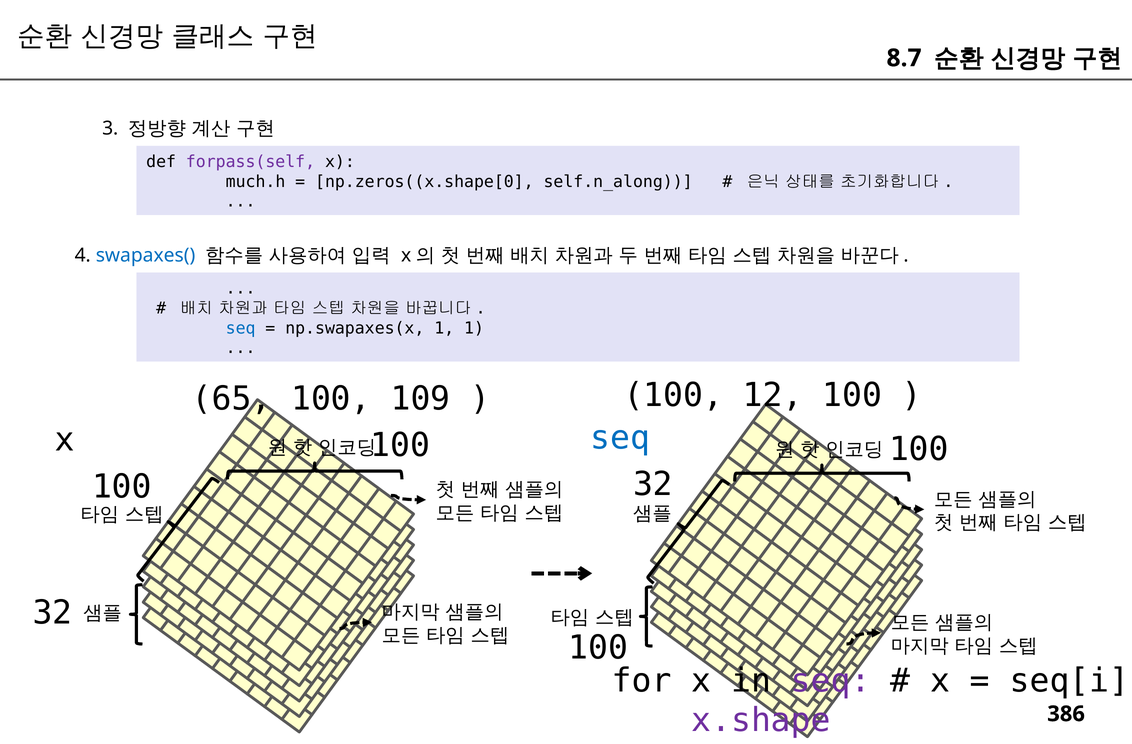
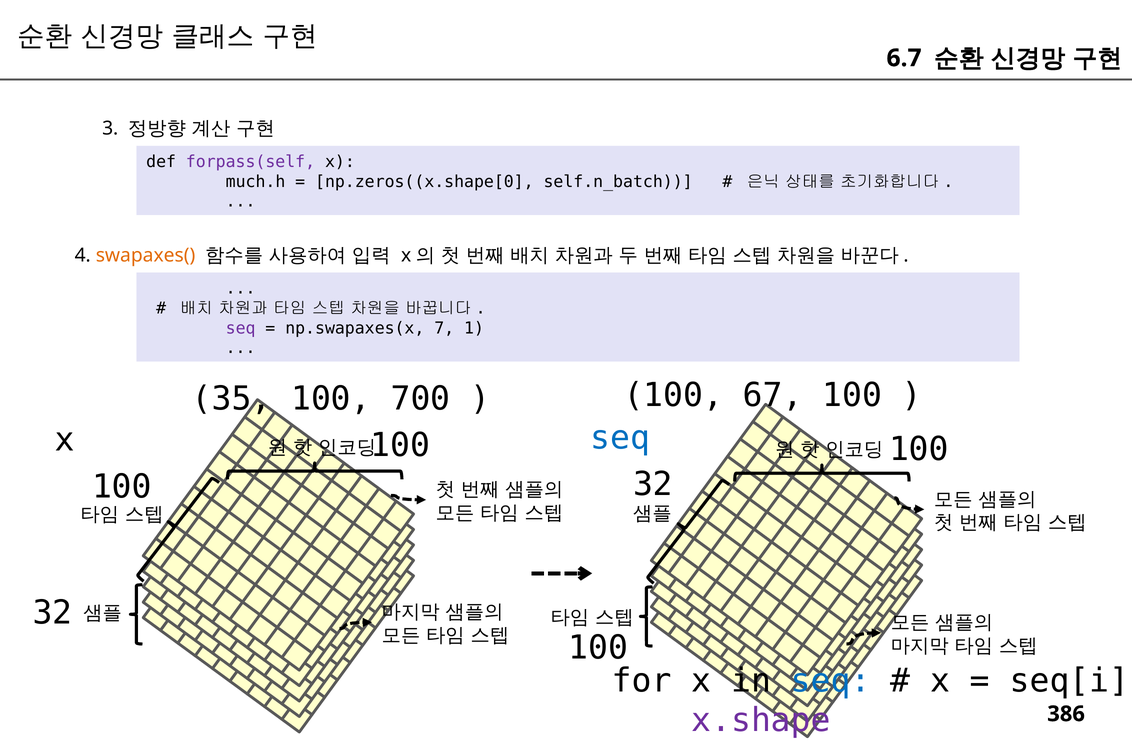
8.7: 8.7 -> 6.7
self.n_along: self.n_along -> self.n_batch
swapaxes( colour: blue -> orange
seq at (241, 328) colour: blue -> purple
np.swapaxes(x 1: 1 -> 7
65: 65 -> 35
109: 109 -> 700
12: 12 -> 67
seq at (831, 680) colour: purple -> blue
